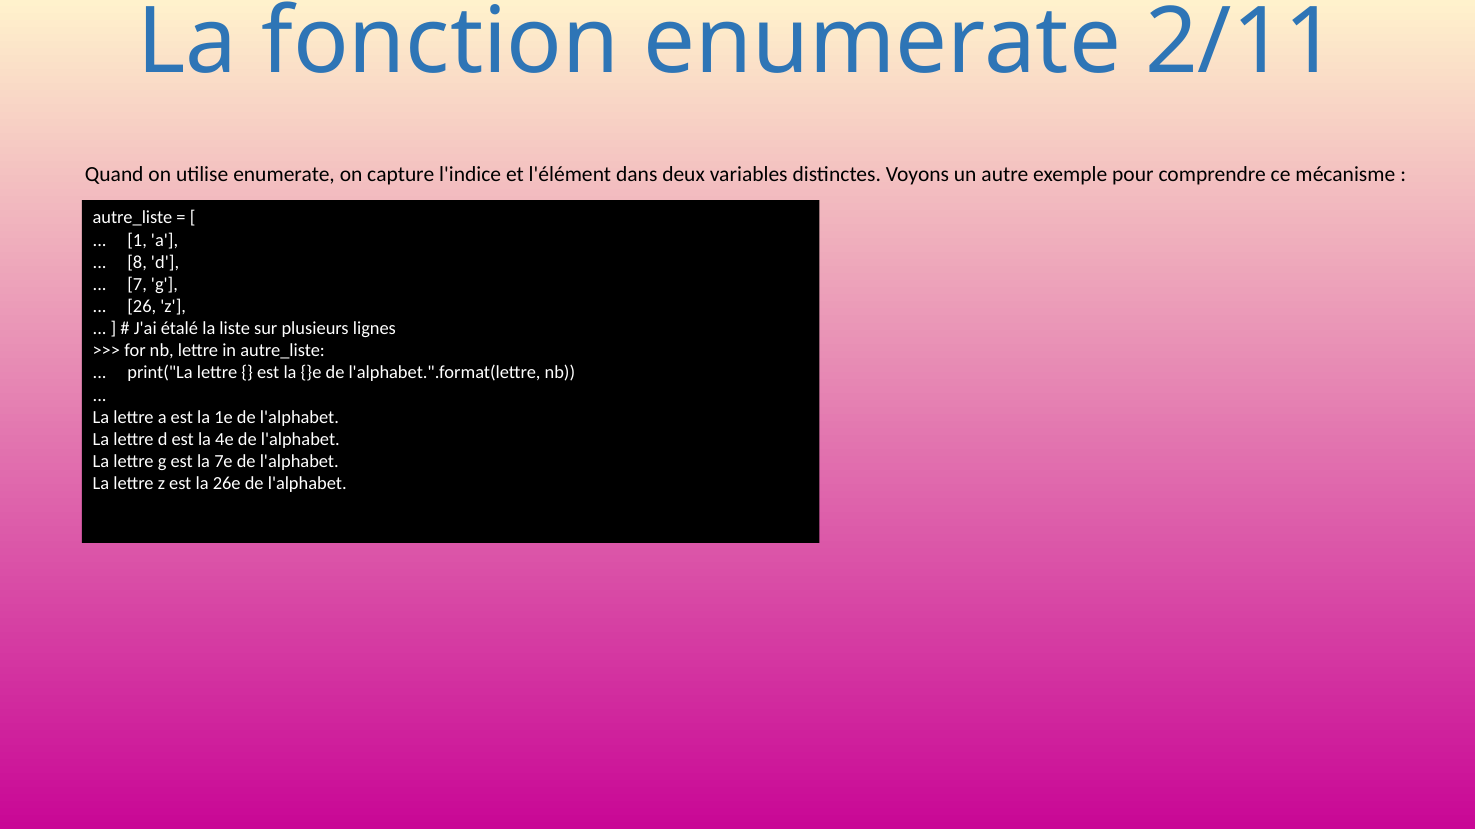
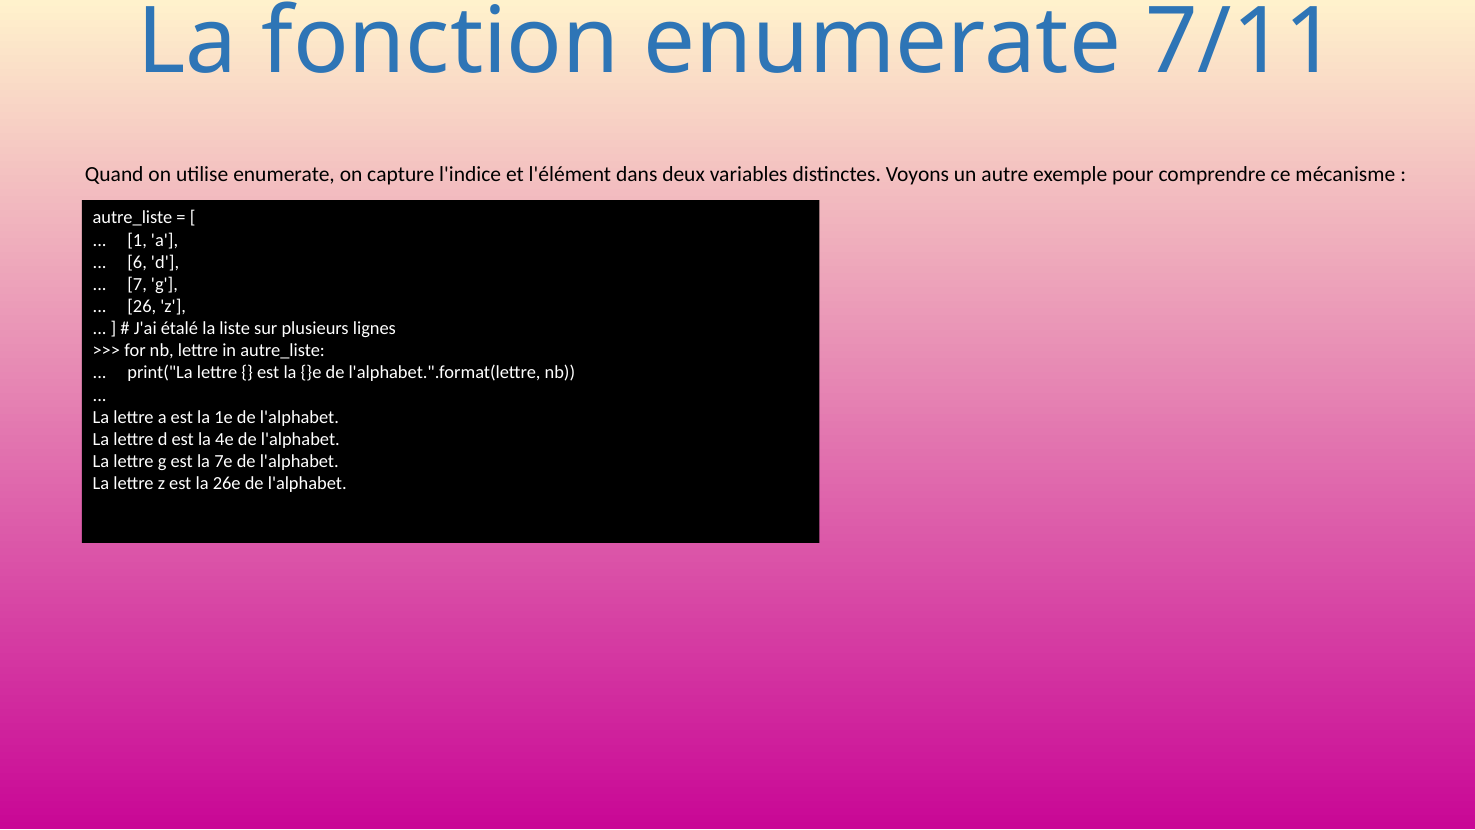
2/11: 2/11 -> 7/11
8: 8 -> 6
